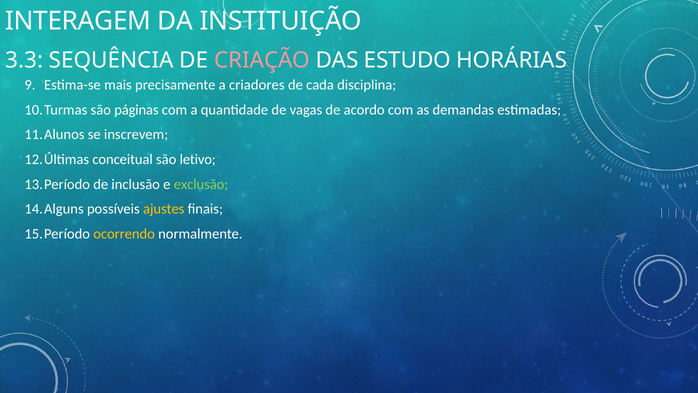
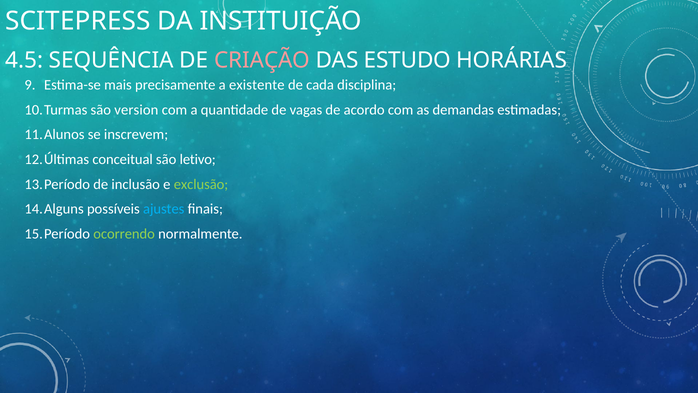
INTERAGEM: INTERAGEM -> SCITEPRESS
3.3: 3.3 -> 4.5
criadores: criadores -> existente
páginas: páginas -> version
ajustes colour: yellow -> light blue
ocorrendo colour: yellow -> light green
